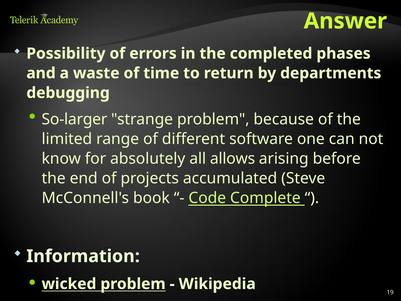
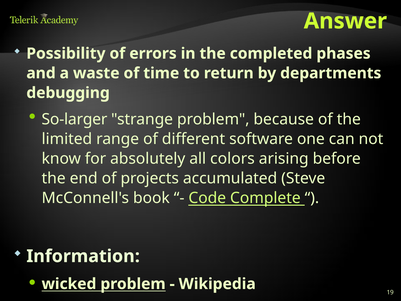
allows: allows -> colors
